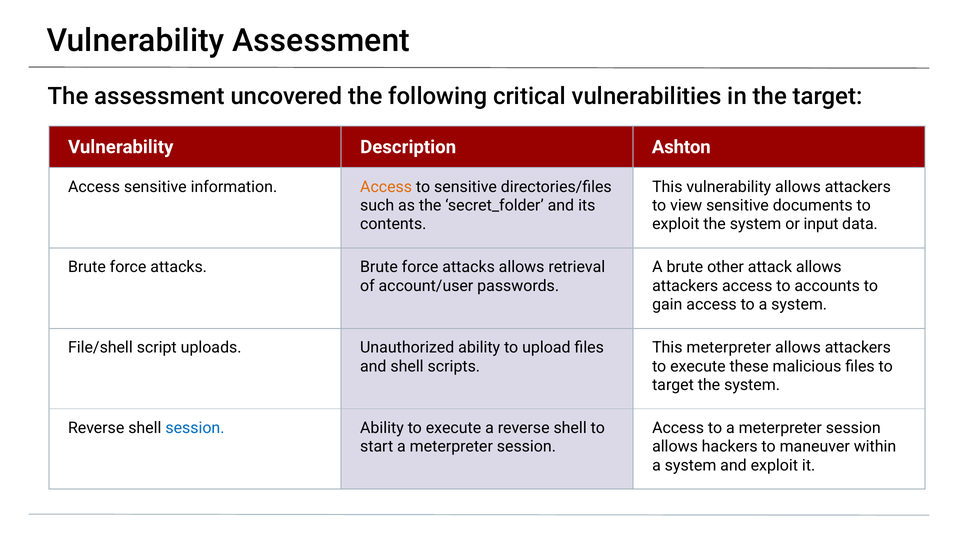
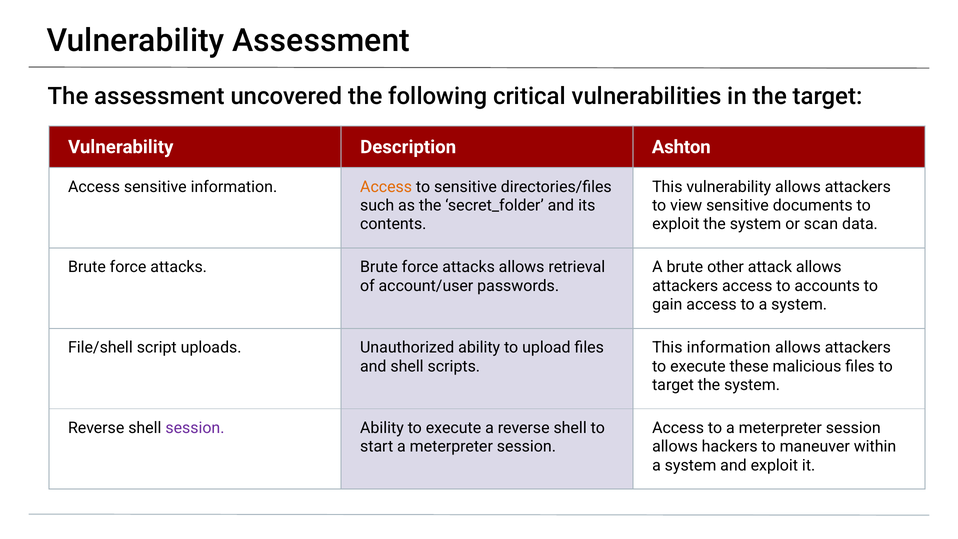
input: input -> scan
This meterpreter: meterpreter -> information
session at (195, 428) colour: blue -> purple
